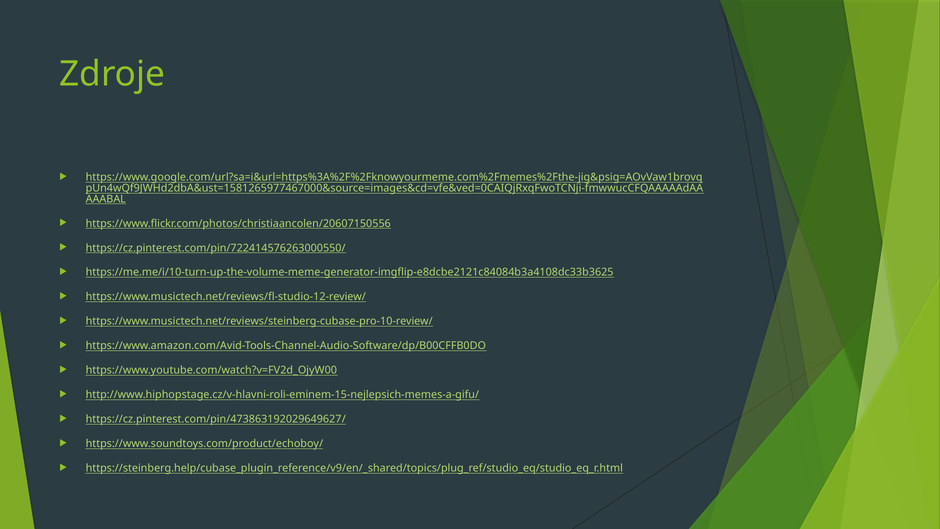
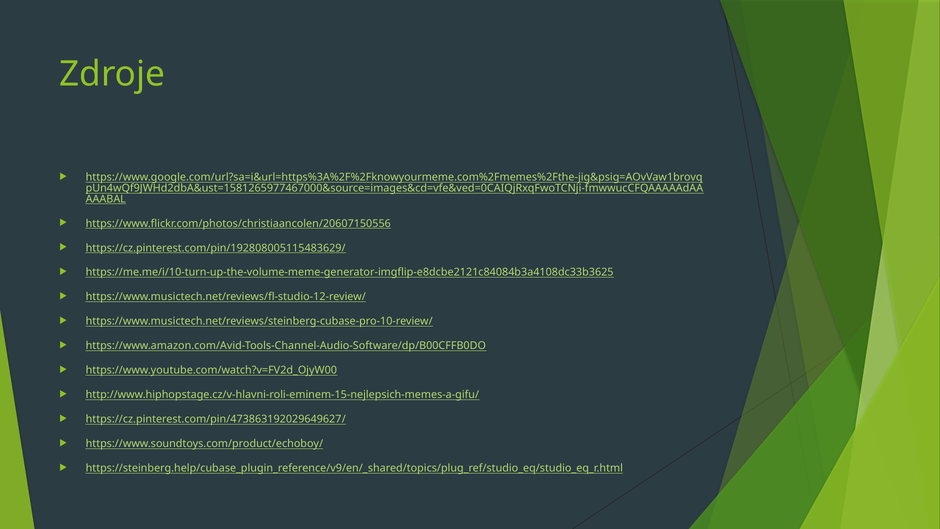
https://cz.pinterest.com/pin/722414576263000550/: https://cz.pinterest.com/pin/722414576263000550/ -> https://cz.pinterest.com/pin/192808005115483629/
